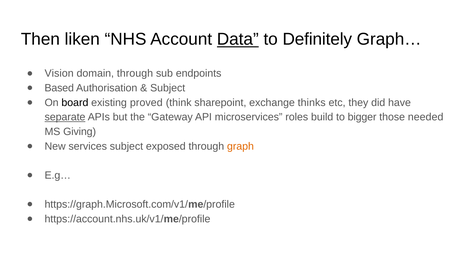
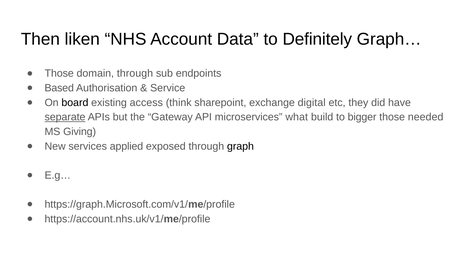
Data underline: present -> none
Vision at (59, 73): Vision -> Those
Subject at (168, 88): Subject -> Service
proved: proved -> access
thinks: thinks -> digital
roles: roles -> what
services subject: subject -> applied
graph colour: orange -> black
